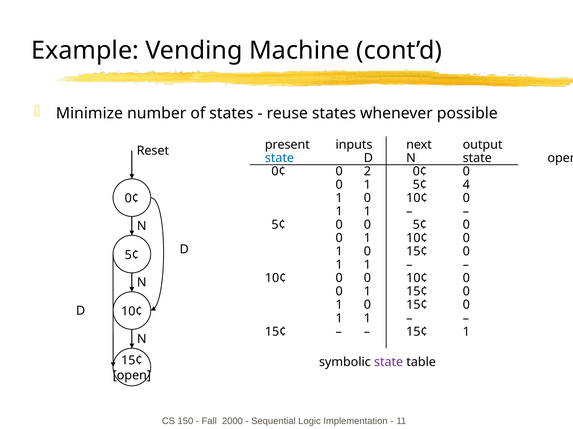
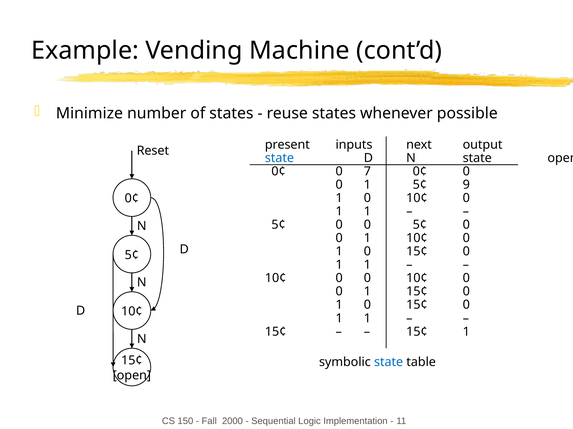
2: 2 -> 7
4: 4 -> 9
state at (389, 362) colour: purple -> blue
